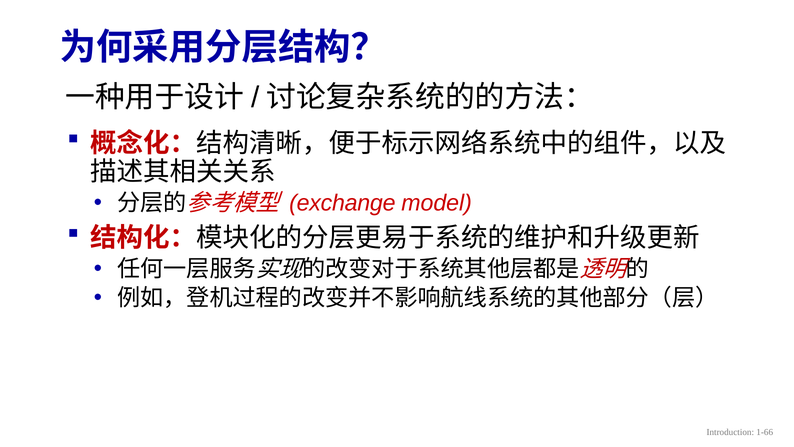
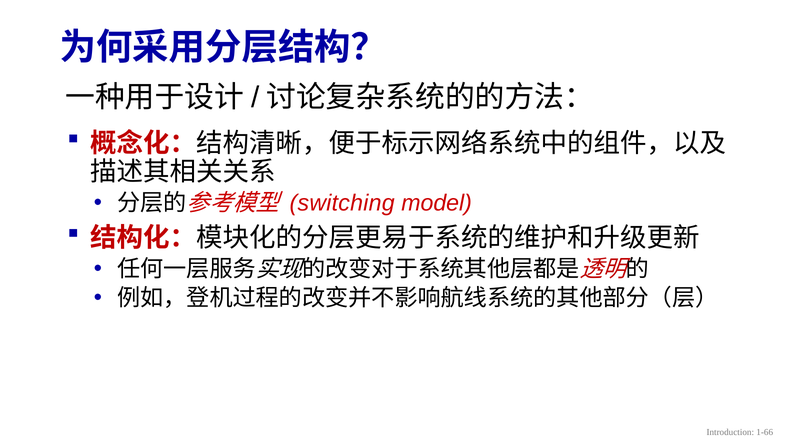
exchange: exchange -> switching
